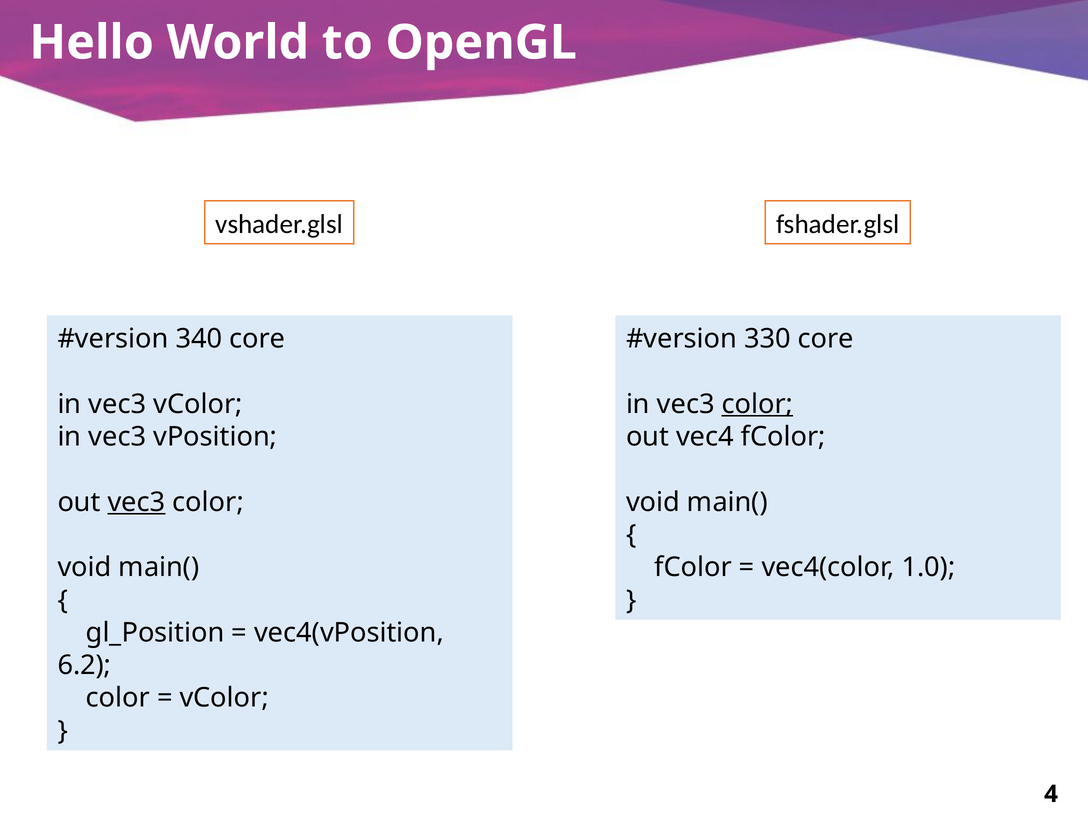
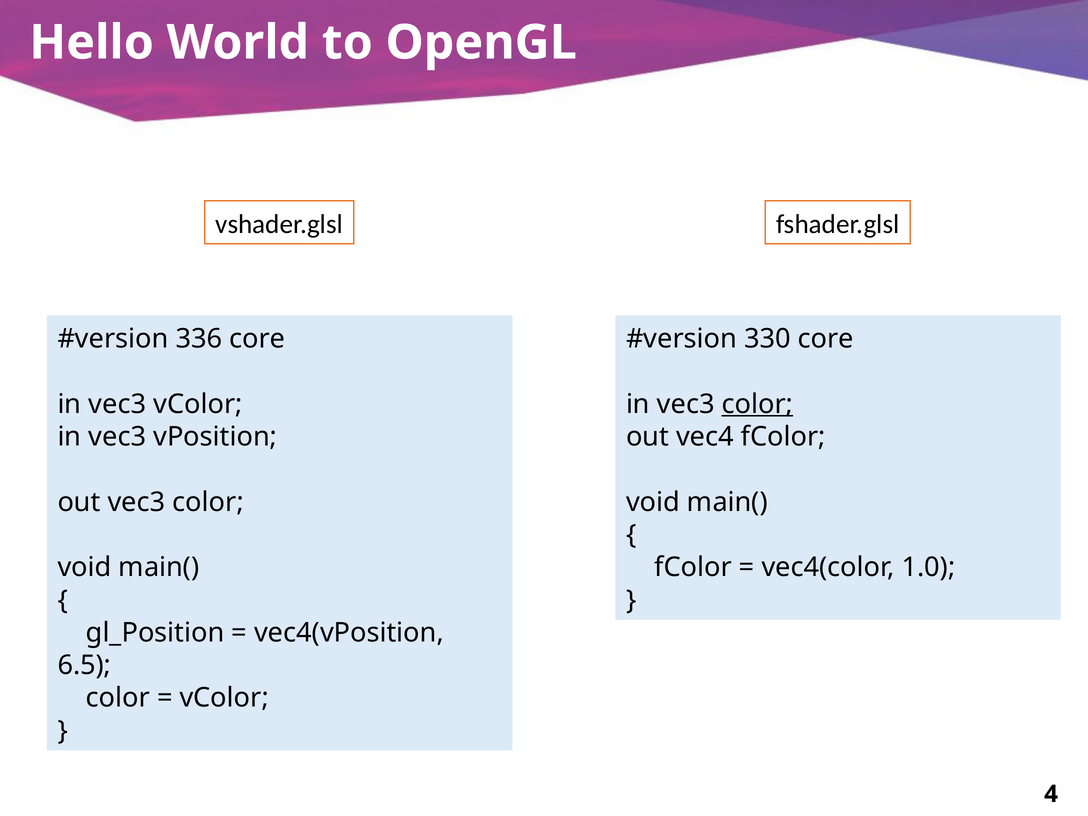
340: 340 -> 336
vec3 at (136, 502) underline: present -> none
6.2: 6.2 -> 6.5
